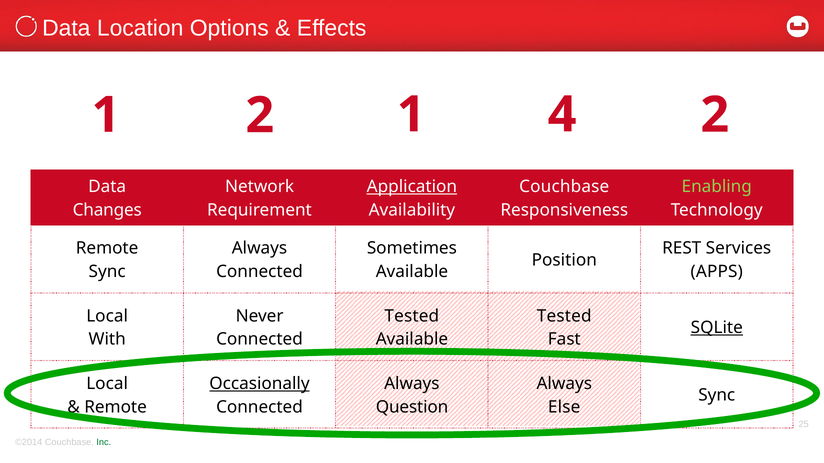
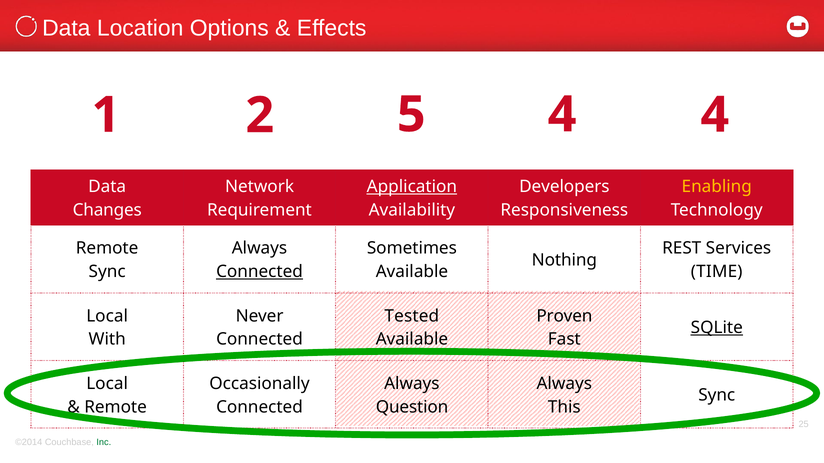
2 1: 1 -> 5
4 2: 2 -> 4
Couchbase at (564, 187): Couchbase -> Developers
Enabling colour: light green -> yellow
Position: Position -> Nothing
Connected at (260, 272) underline: none -> present
APPS: APPS -> TIME
Tested at (564, 316): Tested -> Proven
Occasionally underline: present -> none
Else: Else -> This
